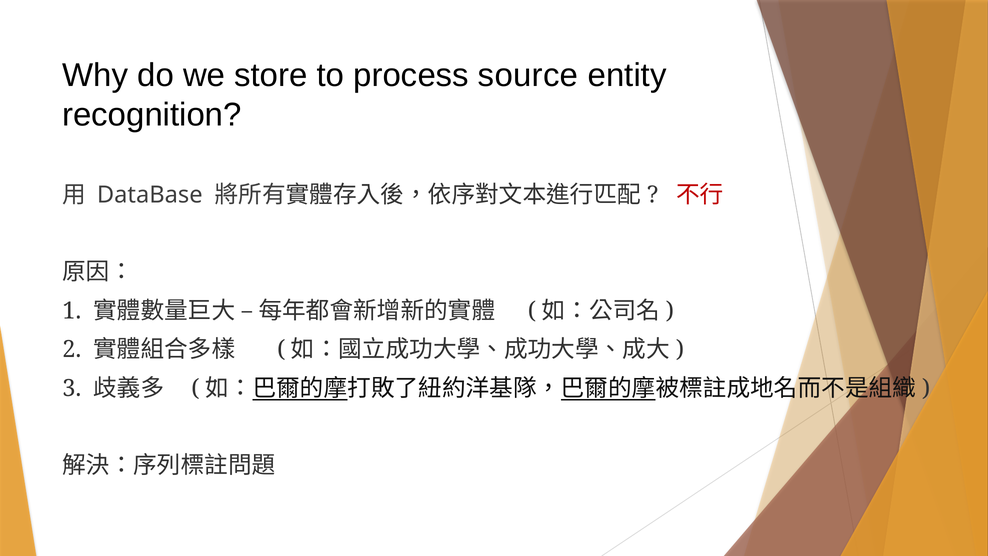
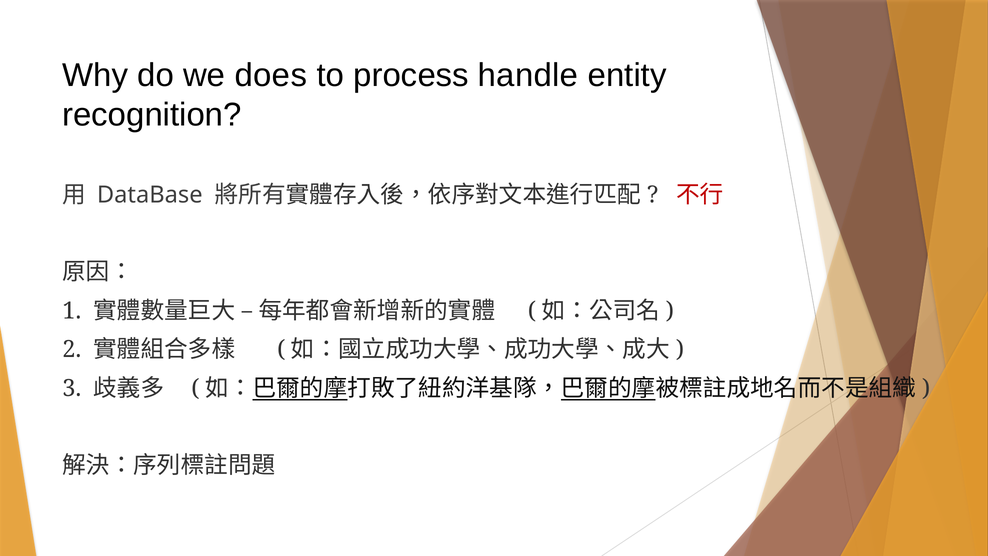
store: store -> does
source: source -> handle
